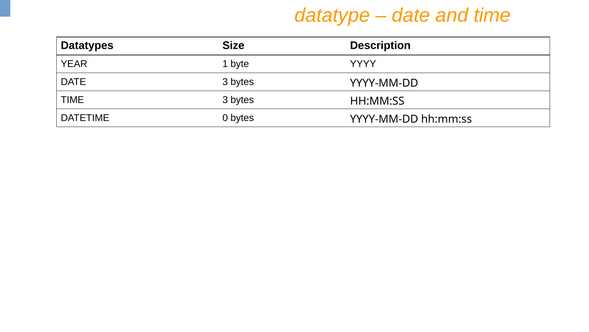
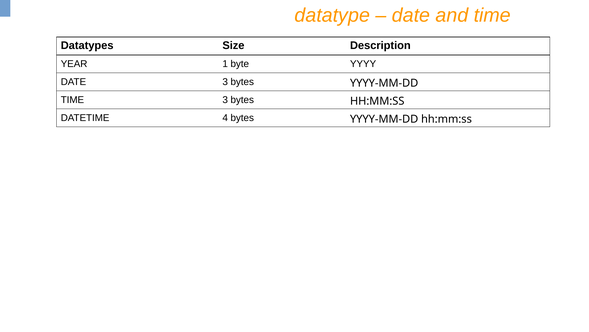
0: 0 -> 4
